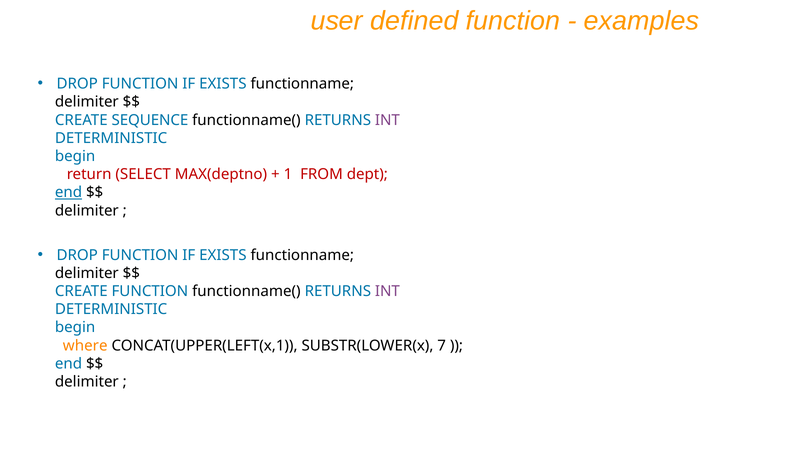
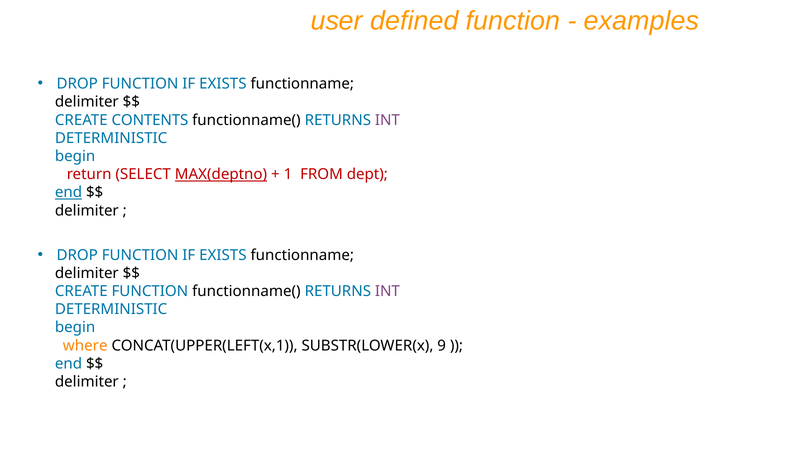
SEQUENCE: SEQUENCE -> CONTENTS
MAX(deptno underline: none -> present
7: 7 -> 9
